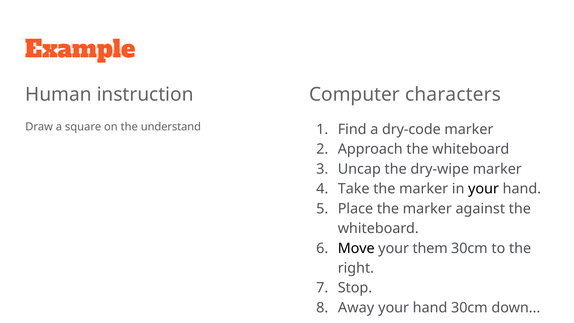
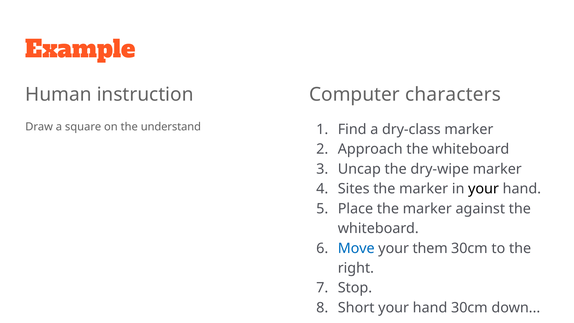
dry-code: dry-code -> dry-class
Take: Take -> Sites
Move colour: black -> blue
Away: Away -> Short
